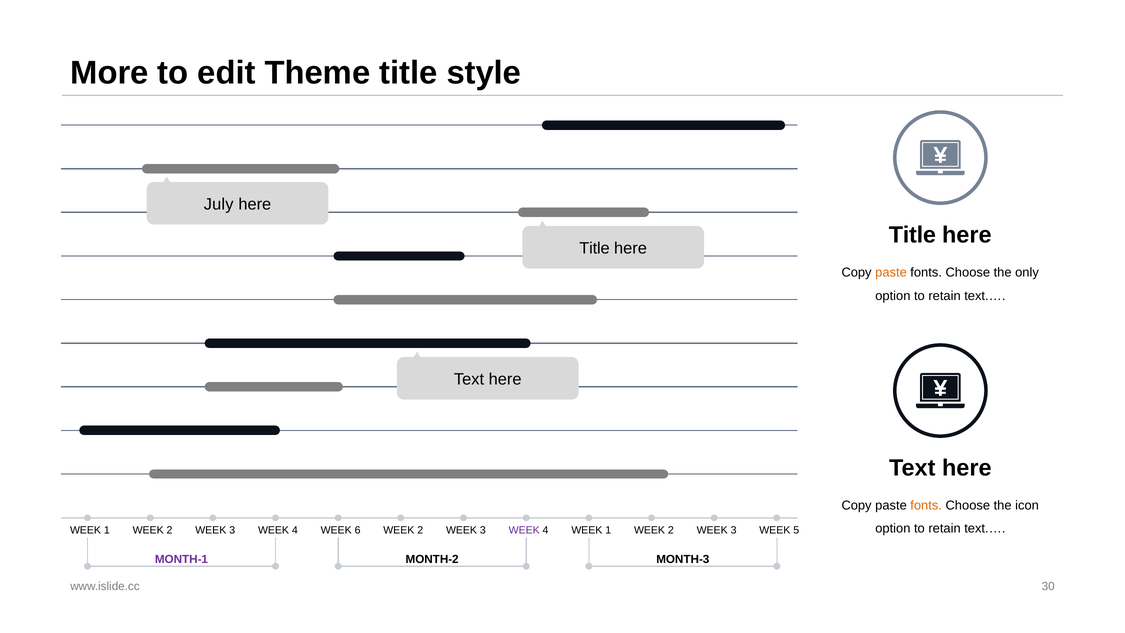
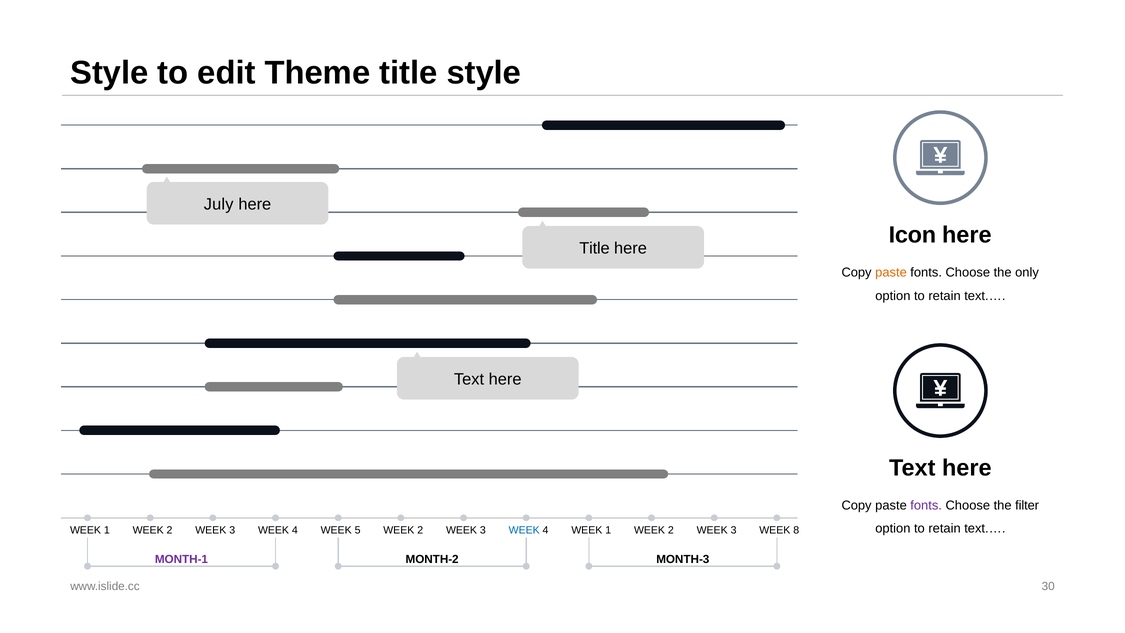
More at (109, 73): More -> Style
Title at (912, 235): Title -> Icon
fonts at (926, 505) colour: orange -> purple
icon: icon -> filter
6: 6 -> 5
WEEK at (524, 530) colour: purple -> blue
5: 5 -> 8
